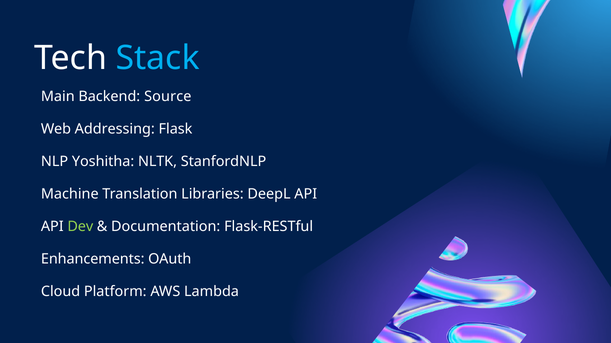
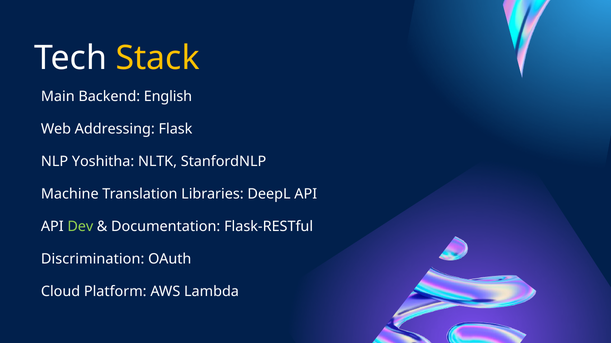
Stack colour: light blue -> yellow
Source: Source -> English
Enhancements: Enhancements -> Discrimination
